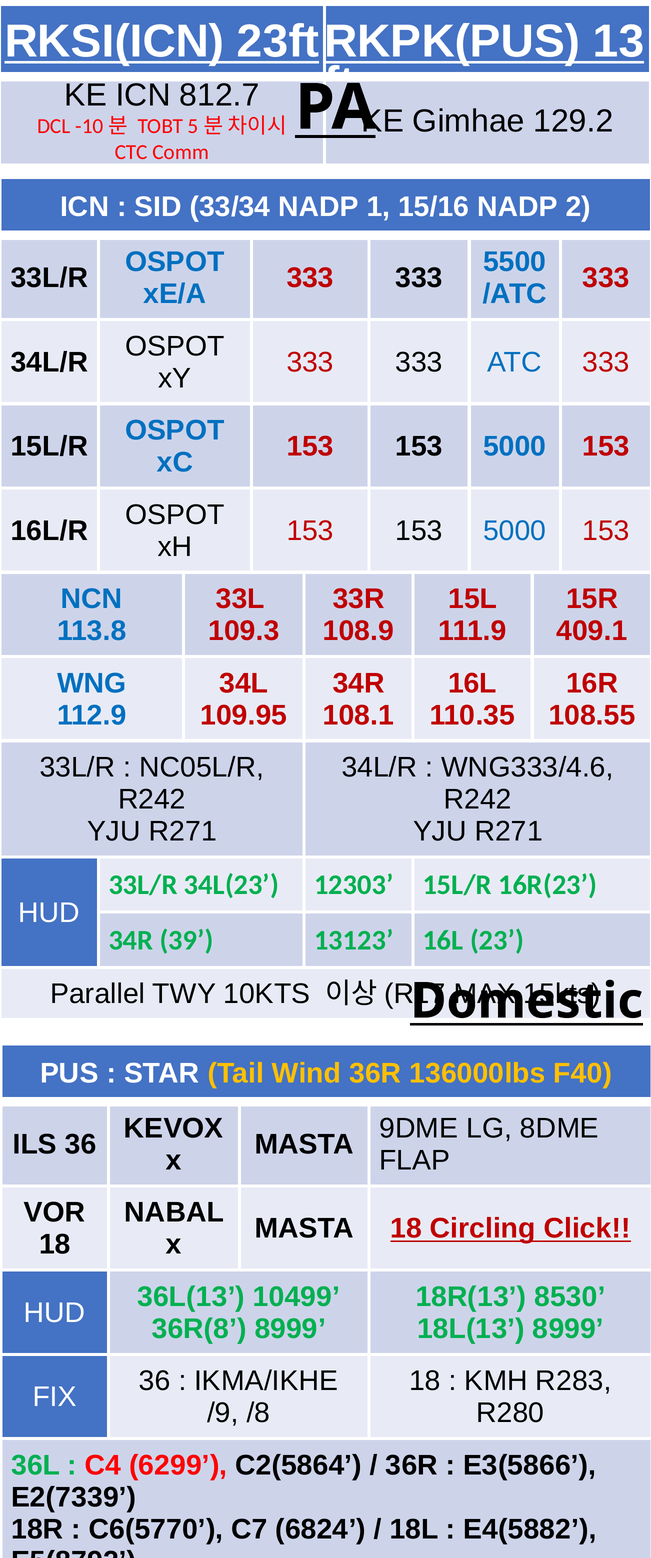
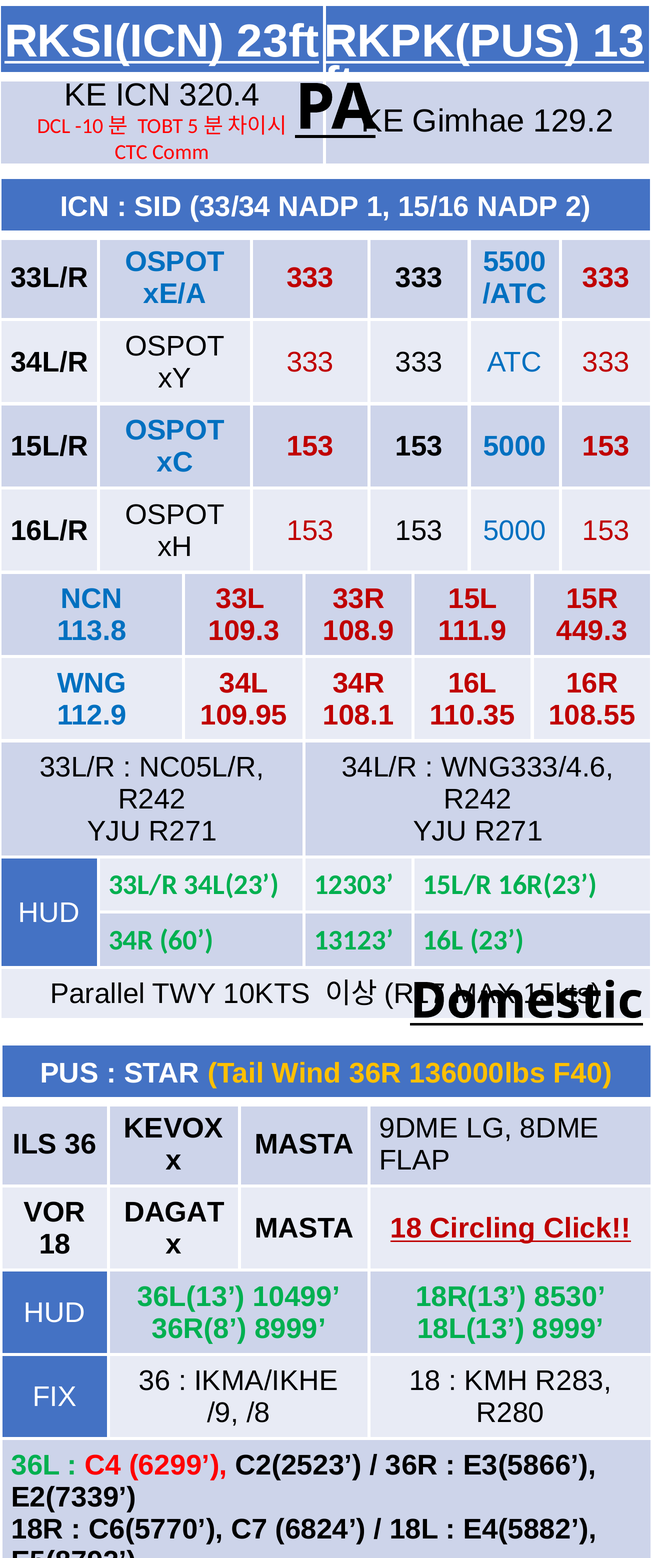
812.7: 812.7 -> 320.4
409.1: 409.1 -> 449.3
39: 39 -> 60
NABAL: NABAL -> DAGAT
C2(5864: C2(5864 -> C2(2523
